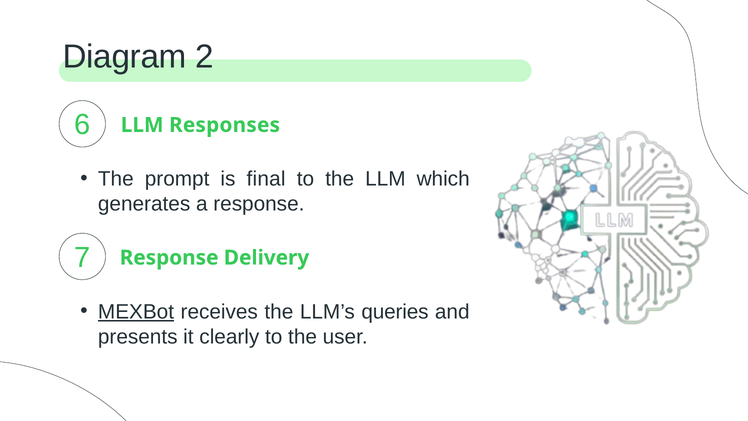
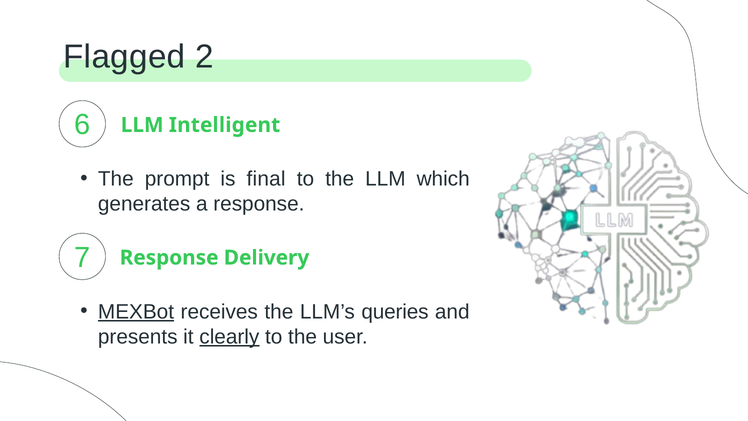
Diagram: Diagram -> Flagged
Responses: Responses -> Intelligent
clearly underline: none -> present
